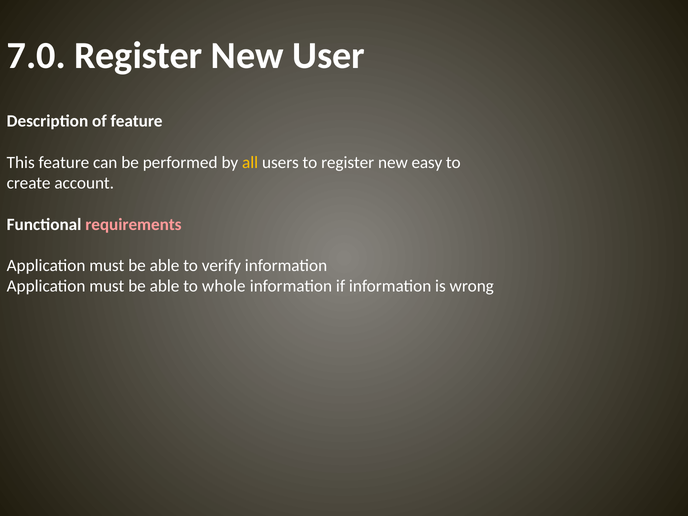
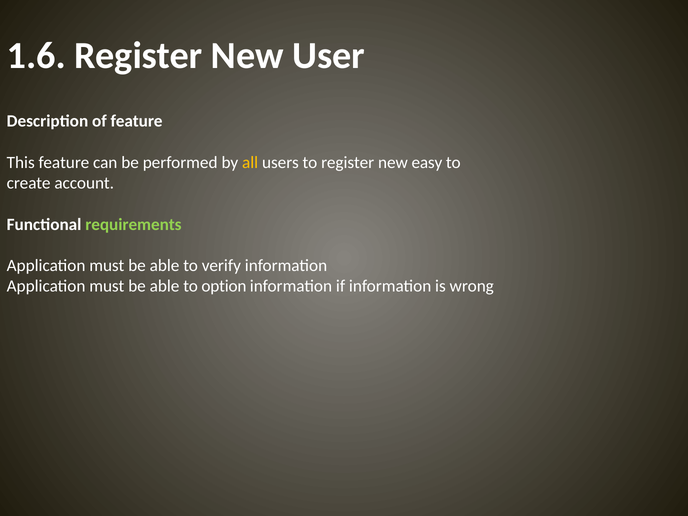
7.0: 7.0 -> 1.6
requirements colour: pink -> light green
whole: whole -> option
